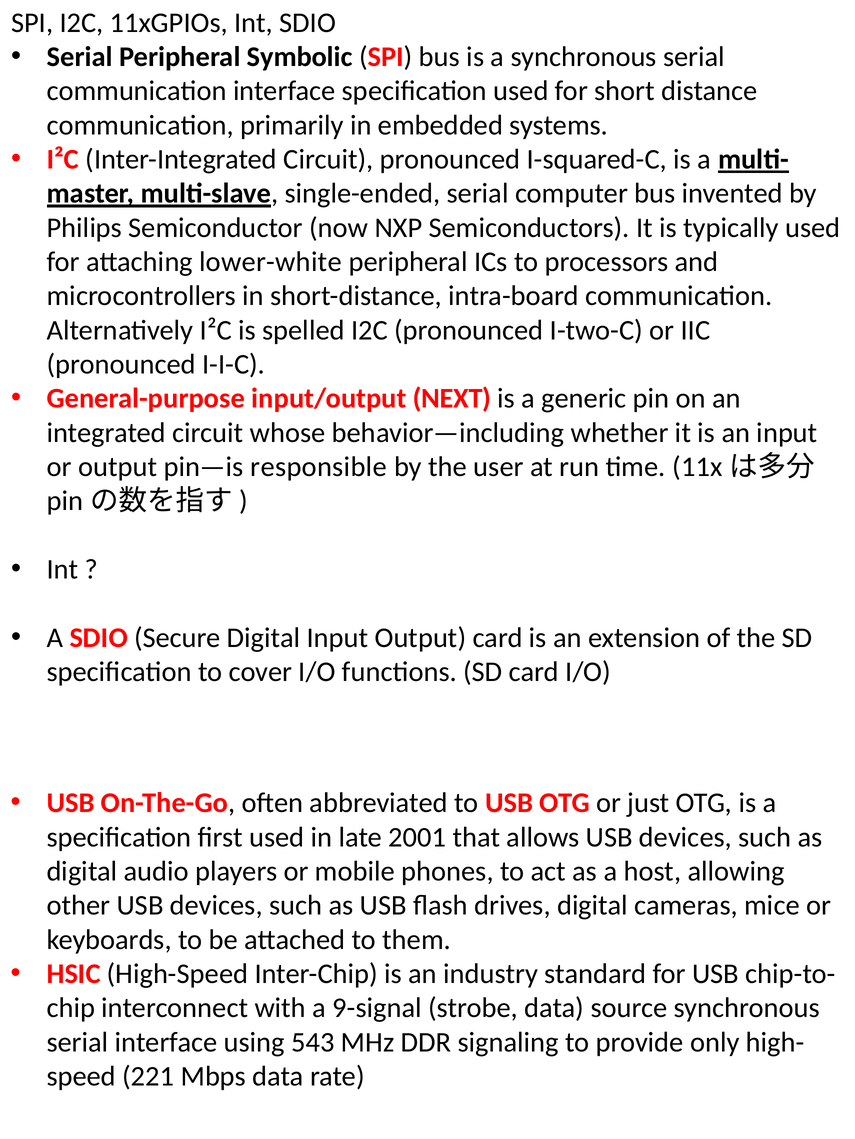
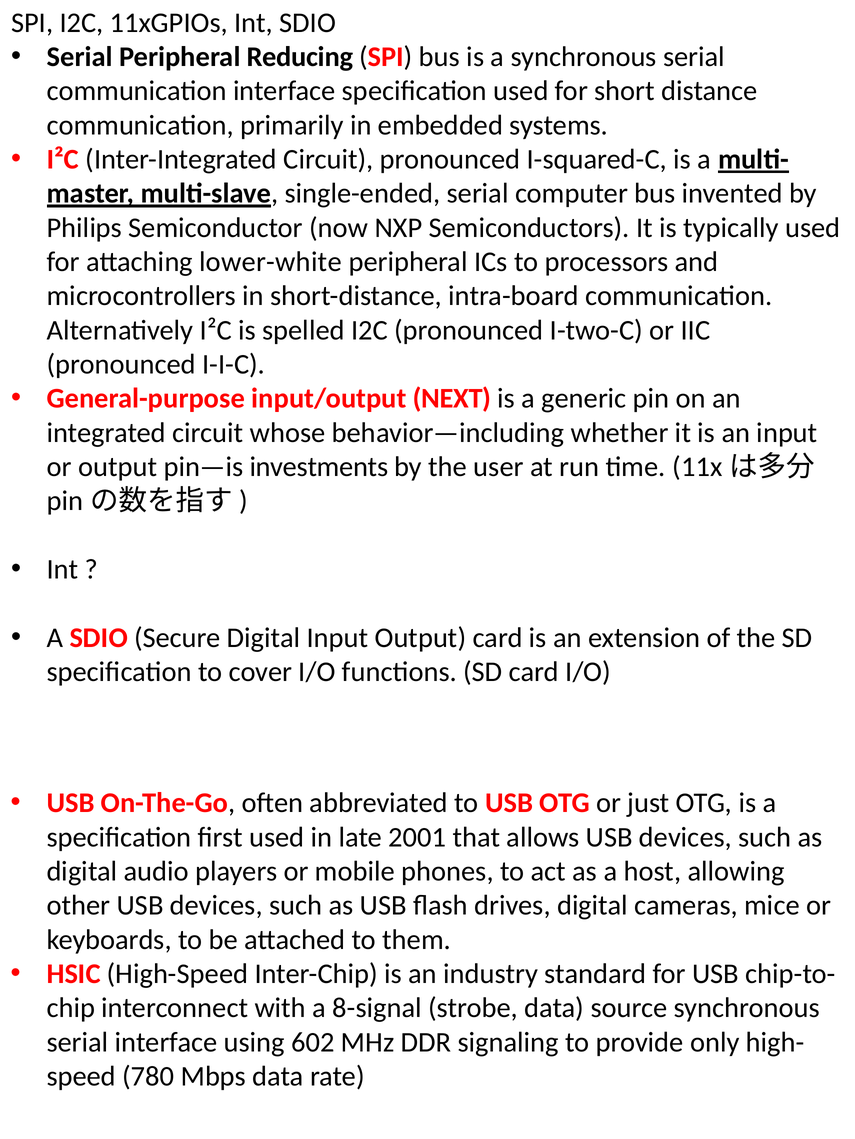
Symbolic: Symbolic -> Reducing
responsible: responsible -> investments
9-signal: 9-signal -> 8-signal
543: 543 -> 602
221: 221 -> 780
